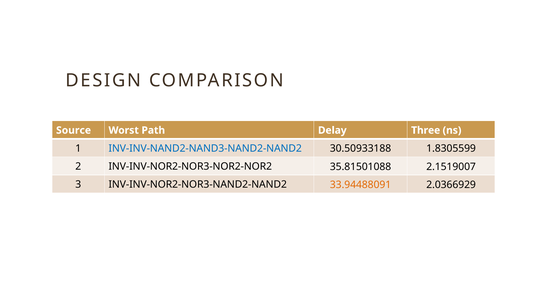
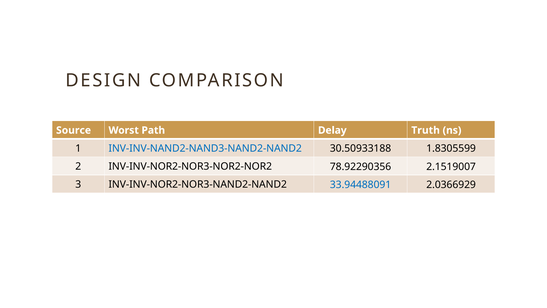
Three: Three -> Truth
35.81501088: 35.81501088 -> 78.92290356
33.94488091 colour: orange -> blue
